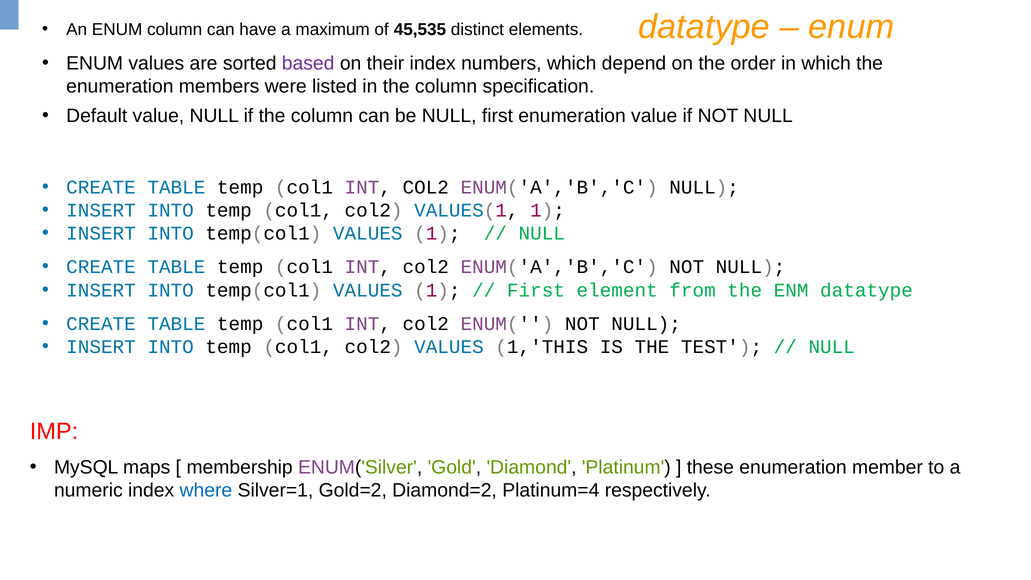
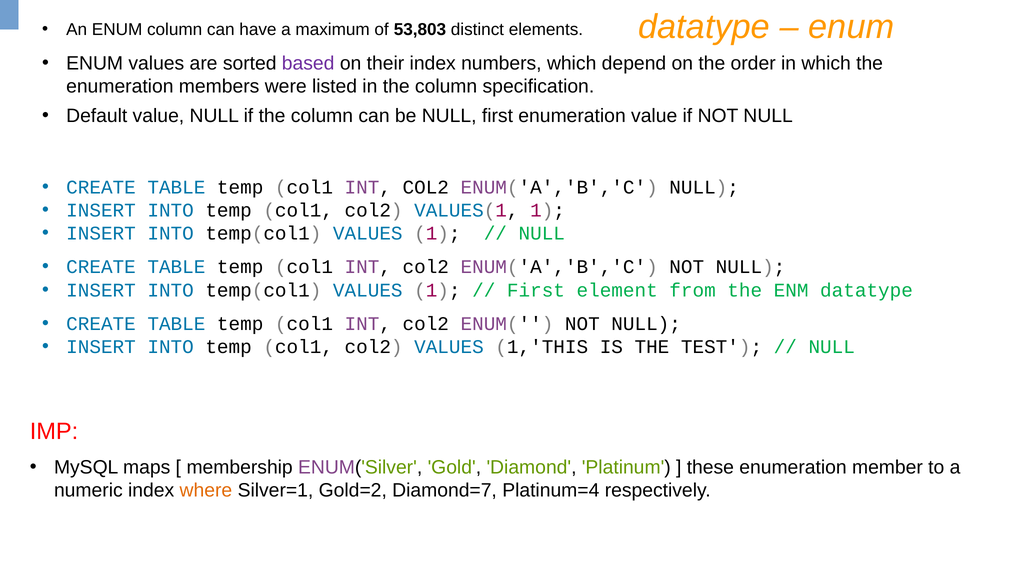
45,535: 45,535 -> 53,803
where colour: blue -> orange
Diamond=2: Diamond=2 -> Diamond=7
